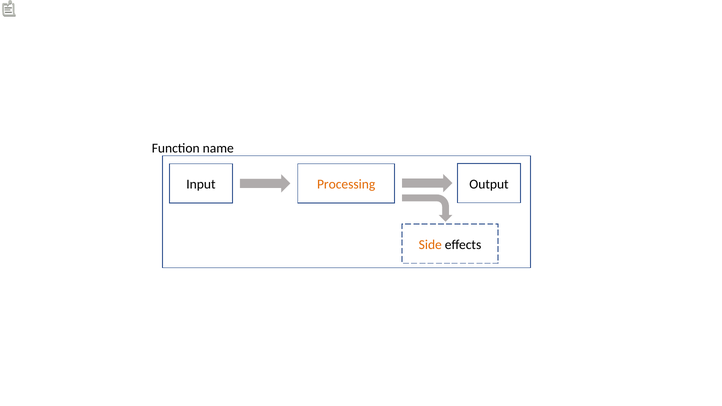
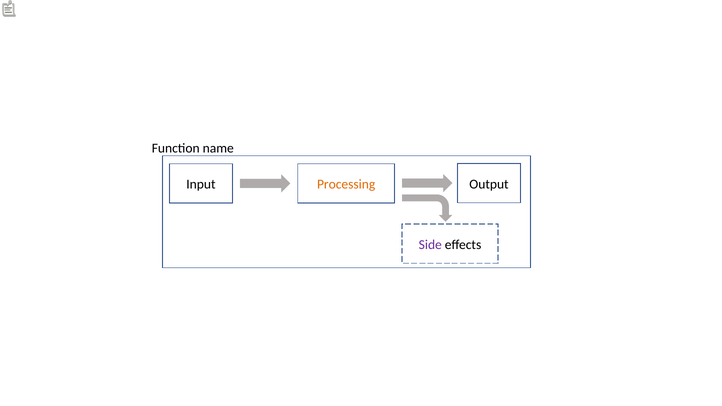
Side colour: orange -> purple
